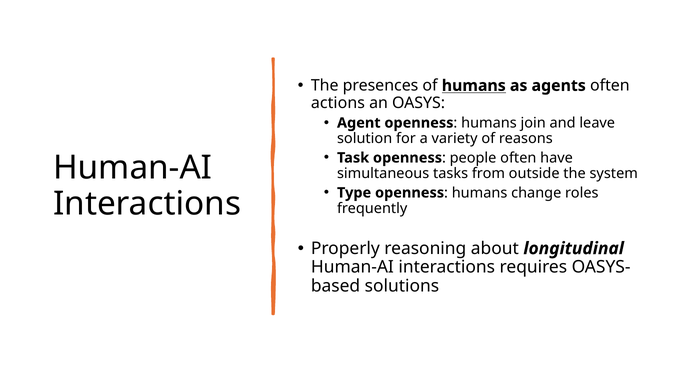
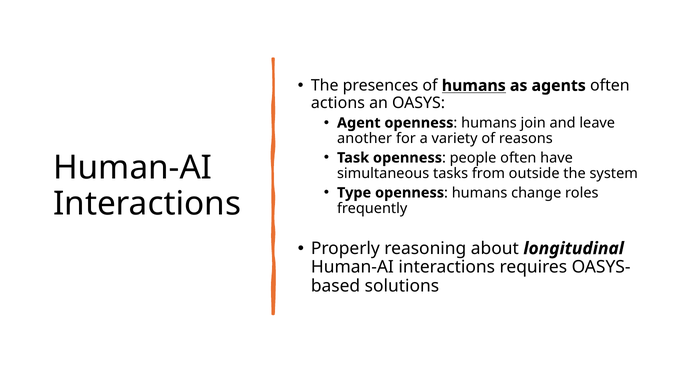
solution: solution -> another
